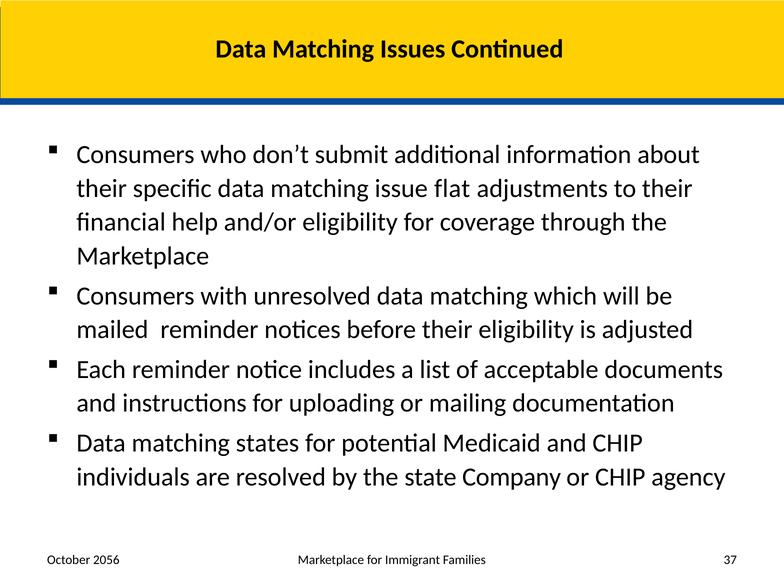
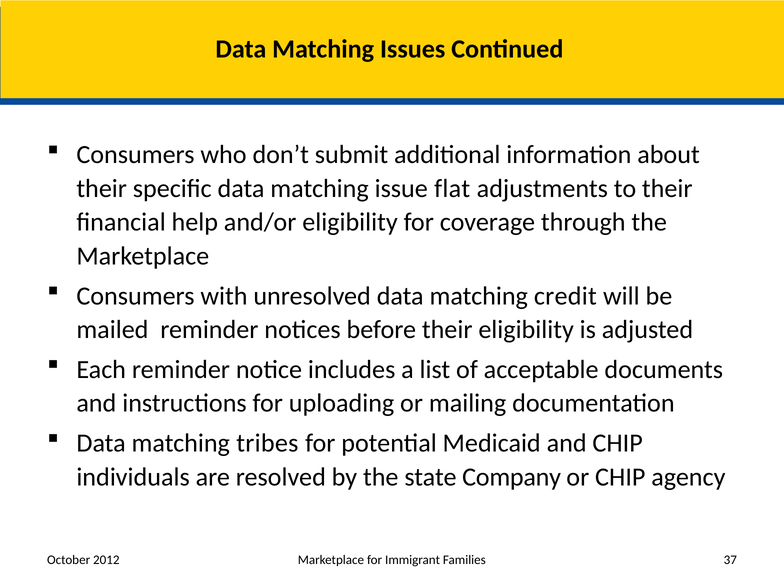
which: which -> credit
states: states -> tribes
2056: 2056 -> 2012
